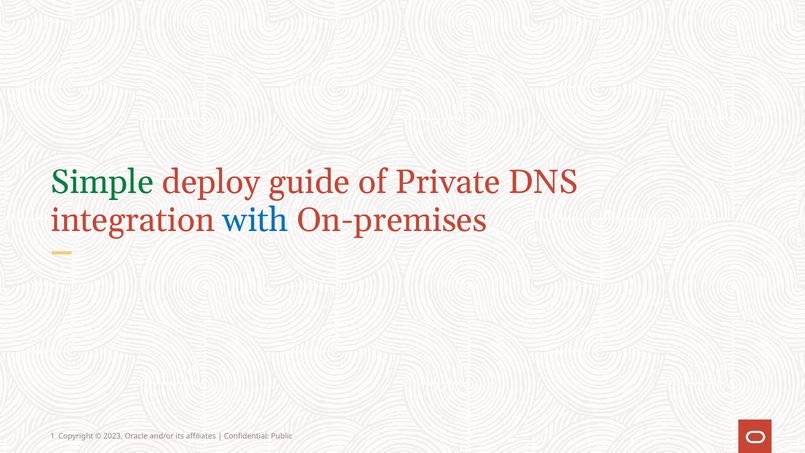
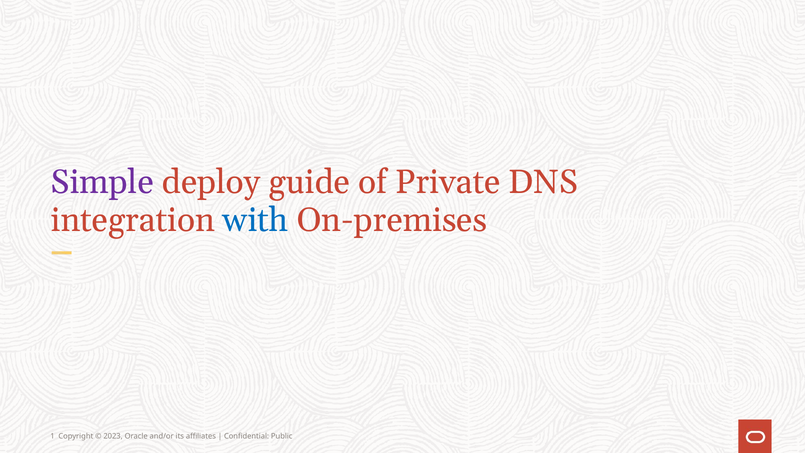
Simple colour: green -> purple
